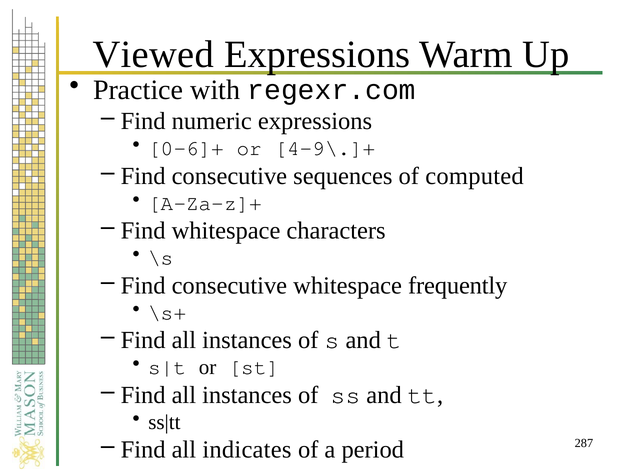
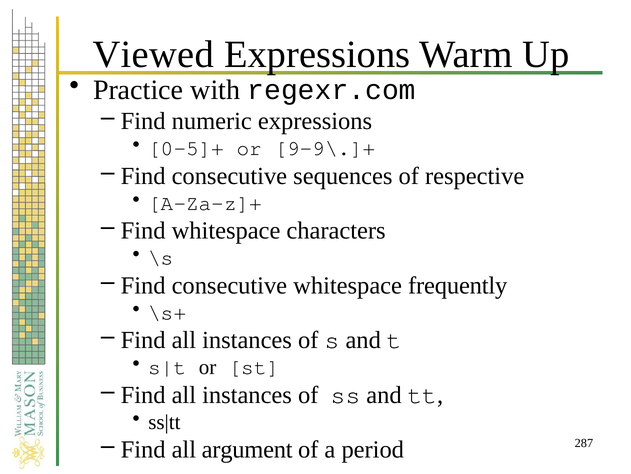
0-6]+: 0-6]+ -> 0-5]+
4-9\.]+: 4-9\.]+ -> 9-9\.]+
computed: computed -> respective
indicates: indicates -> argument
